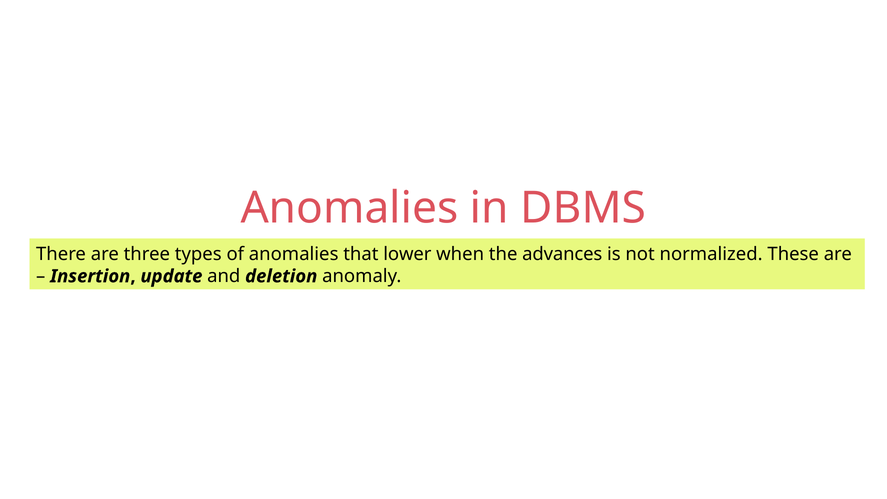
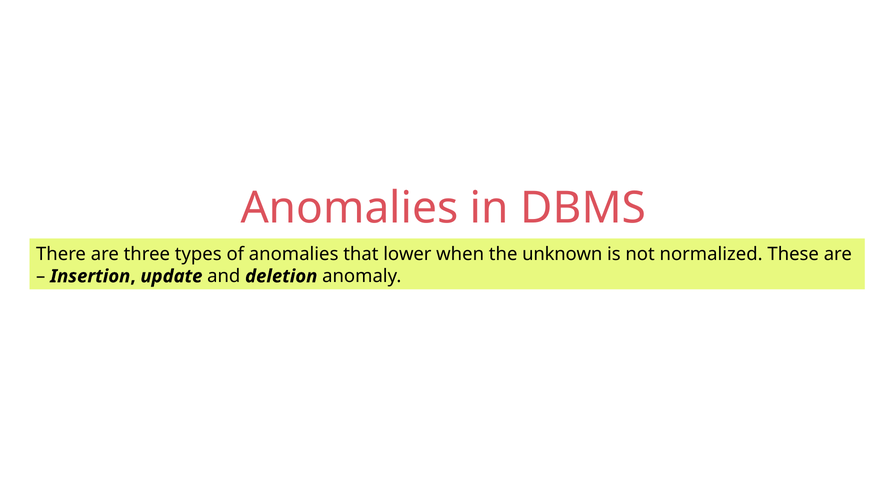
advances: advances -> unknown
